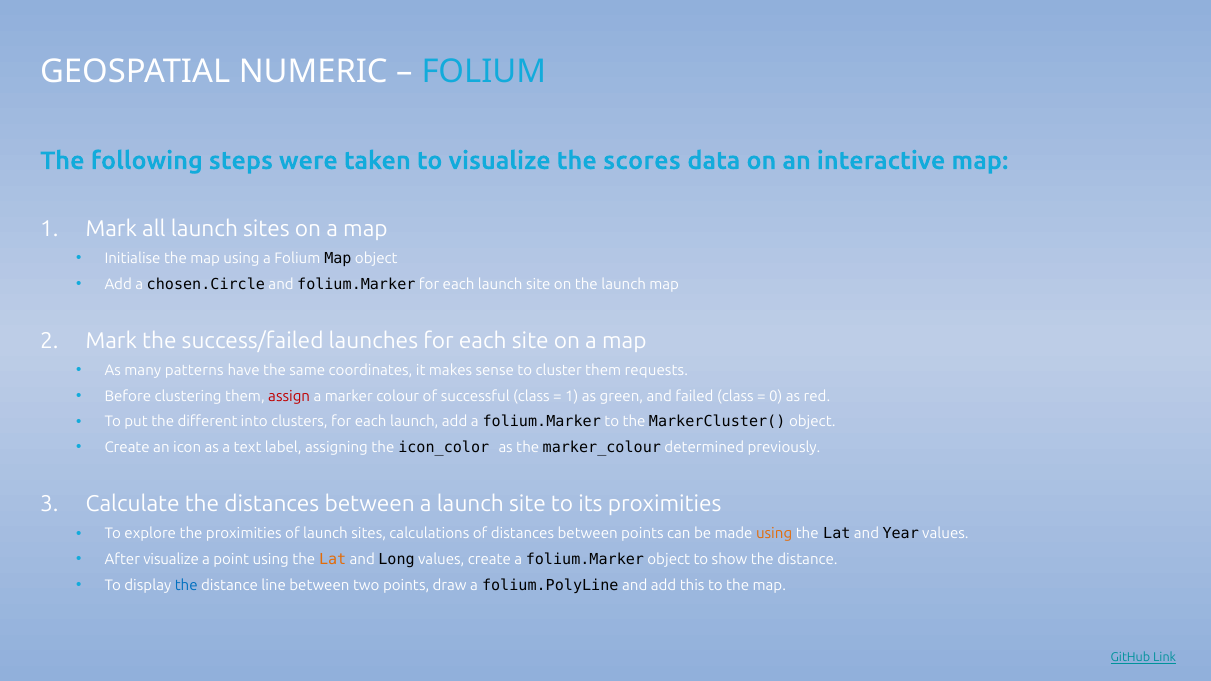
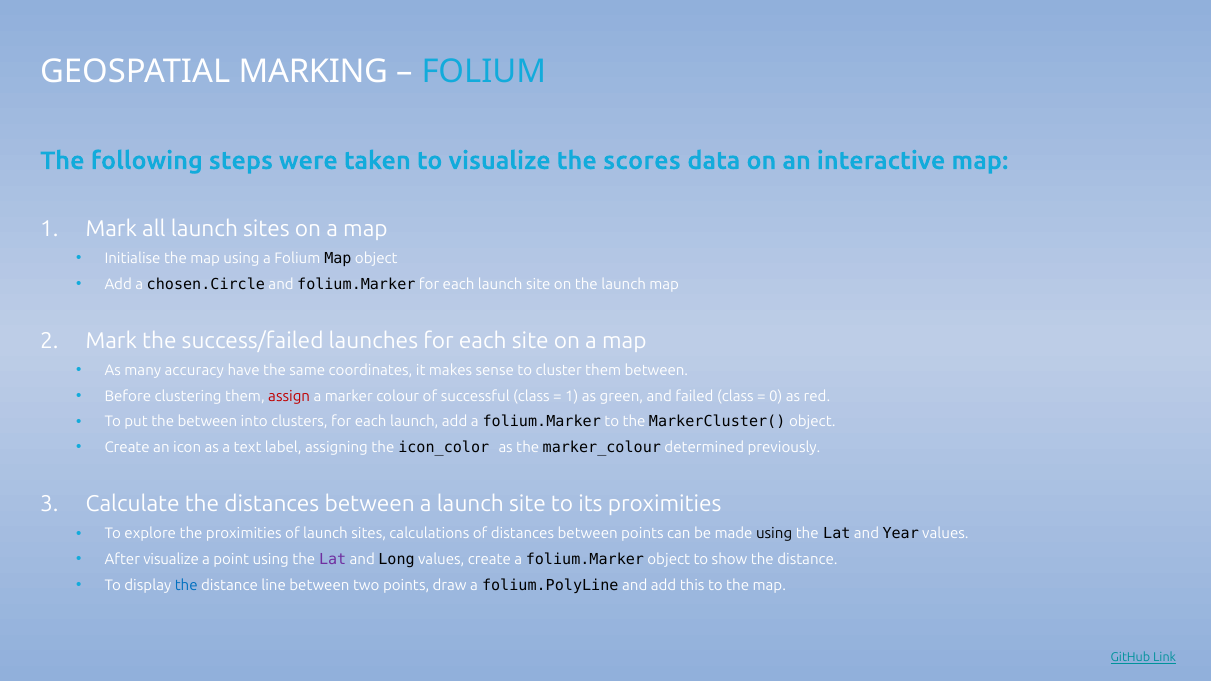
NUMERIC: NUMERIC -> MARKING
patterns: patterns -> accuracy
them requests: requests -> between
the different: different -> between
using at (774, 534) colour: orange -> black
Lat at (333, 560) colour: orange -> purple
